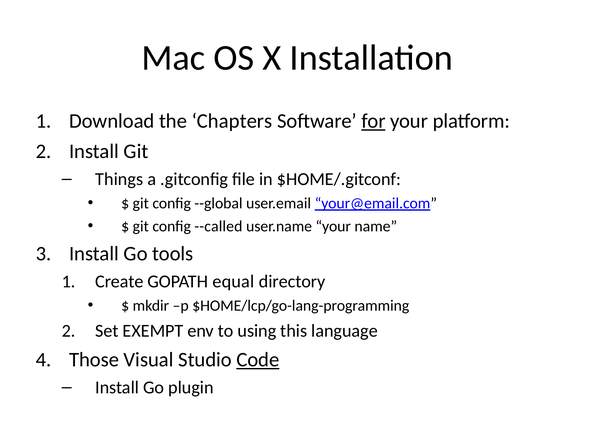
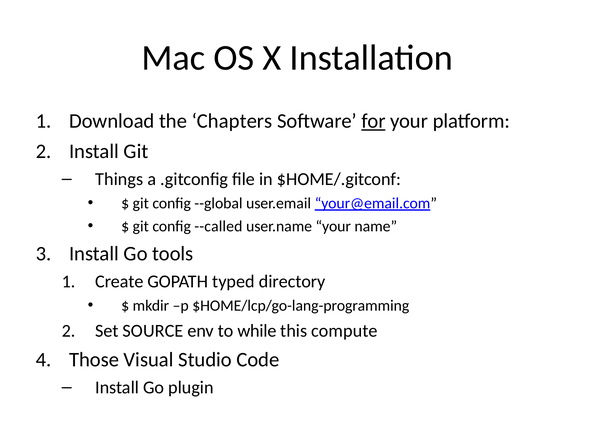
equal: equal -> typed
EXEMPT: EXEMPT -> SOURCE
using: using -> while
language: language -> compute
Code underline: present -> none
